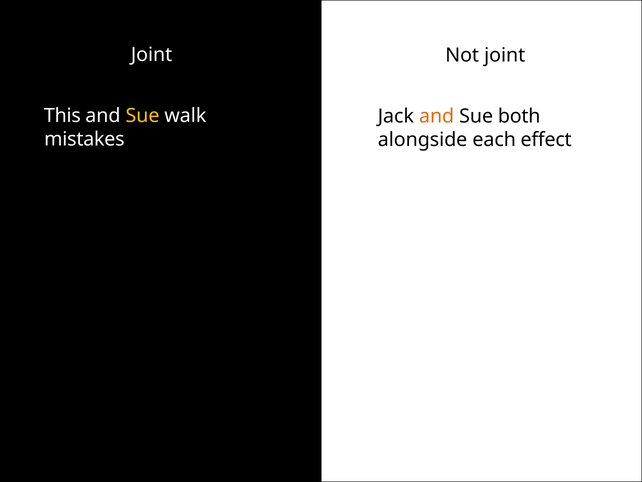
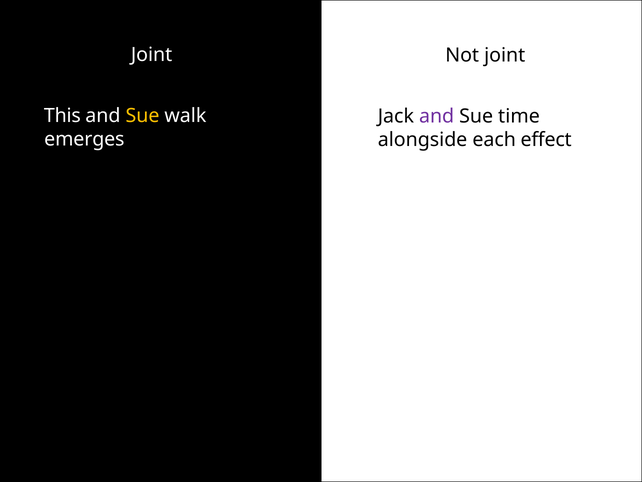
and at (437, 116) colour: orange -> purple
both: both -> time
mistakes: mistakes -> emerges
